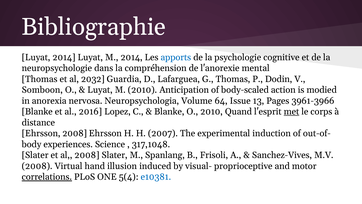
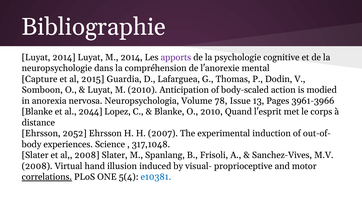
apports colour: blue -> purple
Thomas at (40, 79): Thomas -> Capture
2032: 2032 -> 2015
64: 64 -> 78
2016: 2016 -> 2044
met underline: present -> none
Ehrsson 2008: 2008 -> 2052
